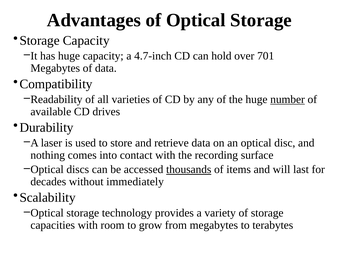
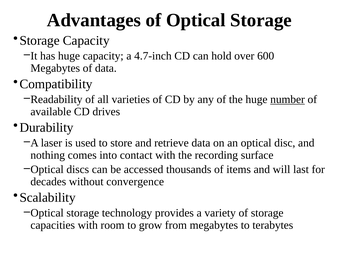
701: 701 -> 600
thousands underline: present -> none
immediately: immediately -> convergence
